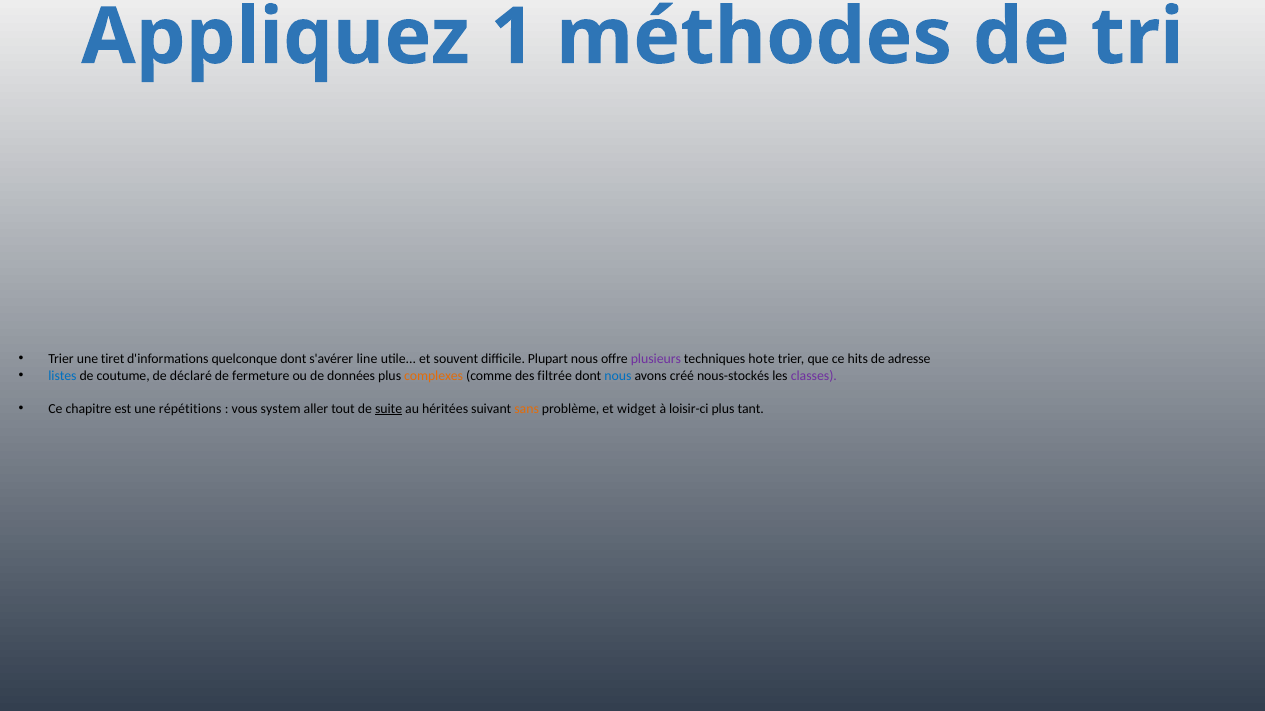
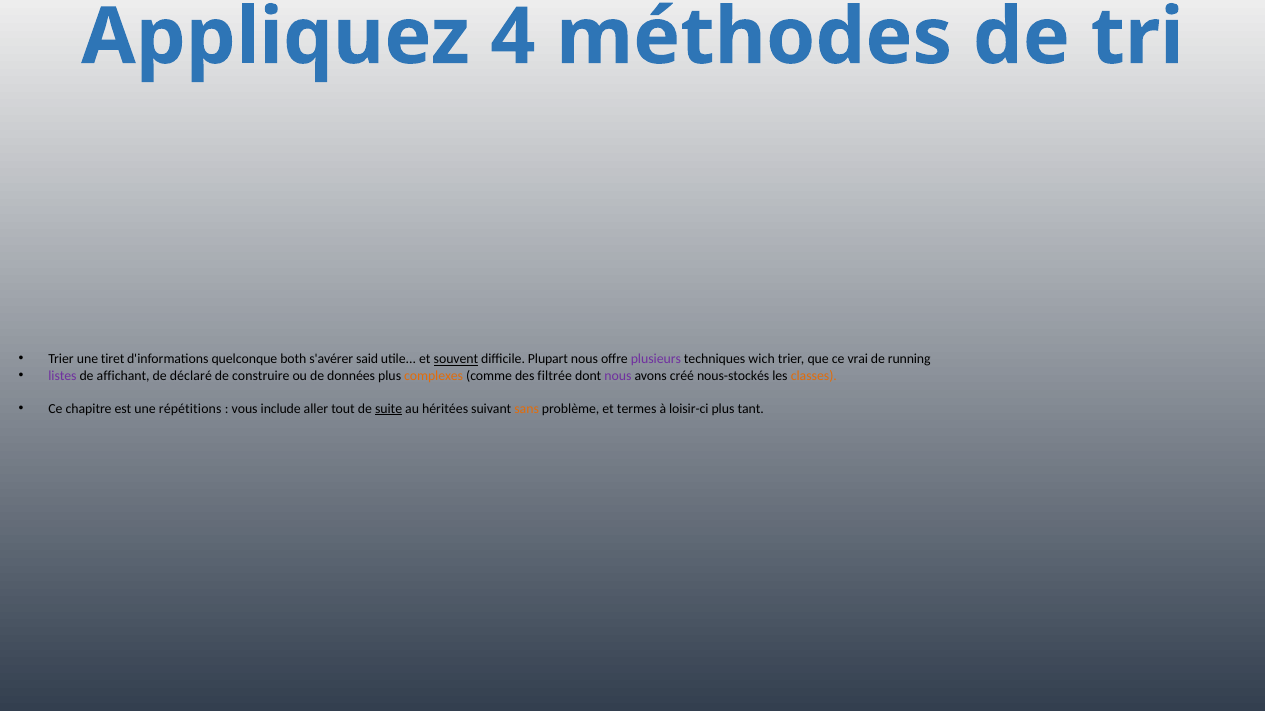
1: 1 -> 4
quelconque dont: dont -> both
line: line -> said
souvent underline: none -> present
hote: hote -> wich
hits: hits -> vrai
adresse: adresse -> running
listes colour: blue -> purple
coutume: coutume -> affichant
fermeture: fermeture -> construire
nous at (618, 376) colour: blue -> purple
classes colour: purple -> orange
system: system -> include
widget: widget -> termes
